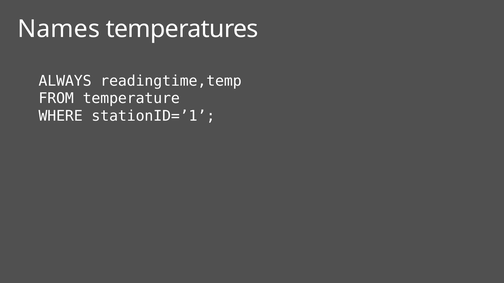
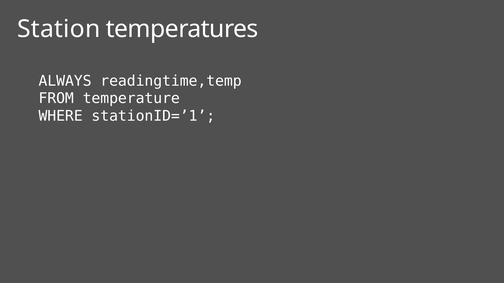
Names: Names -> Station
